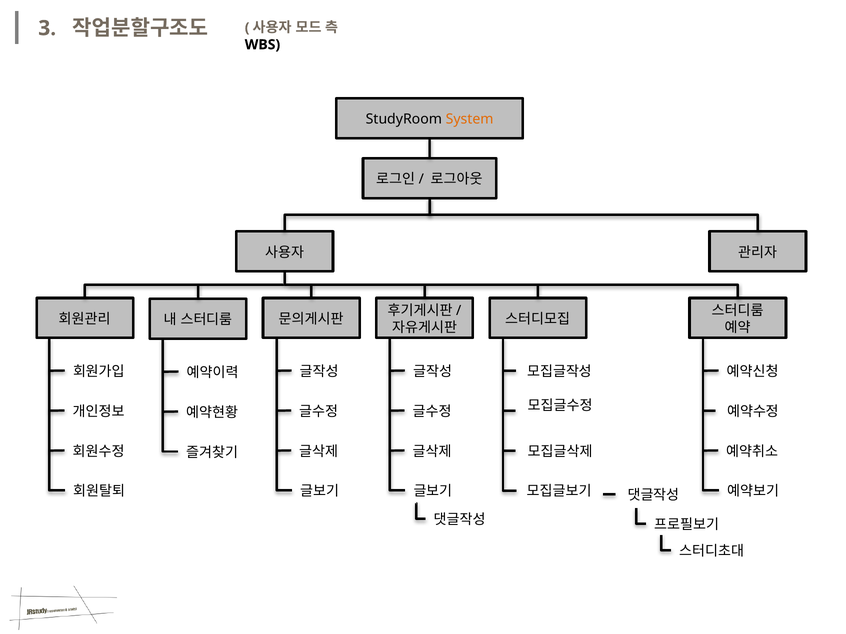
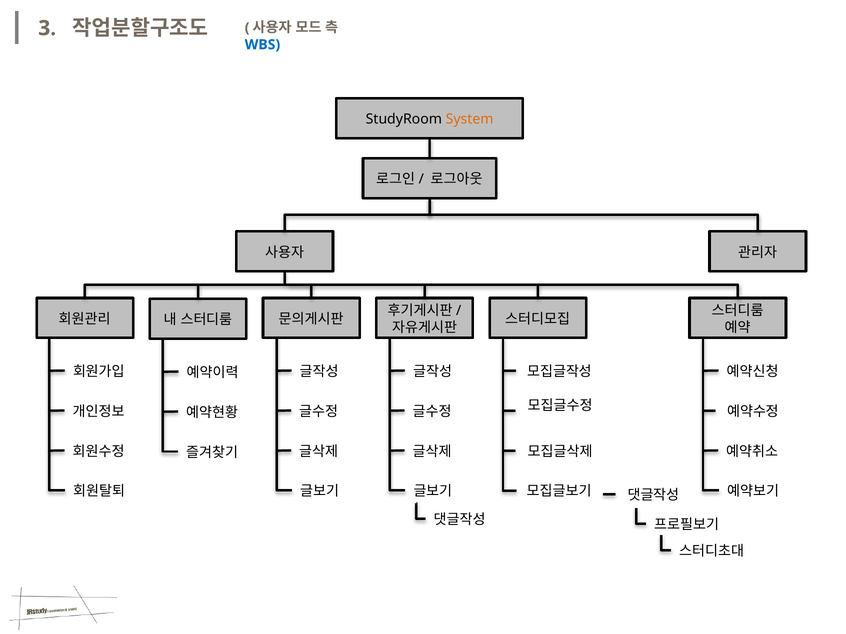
WBS colour: black -> blue
